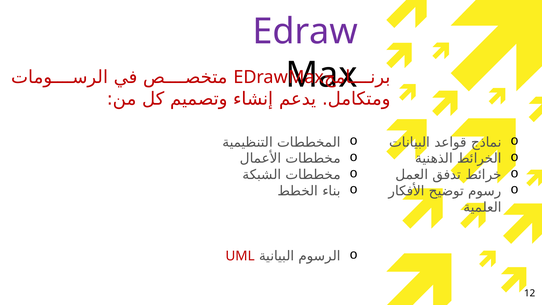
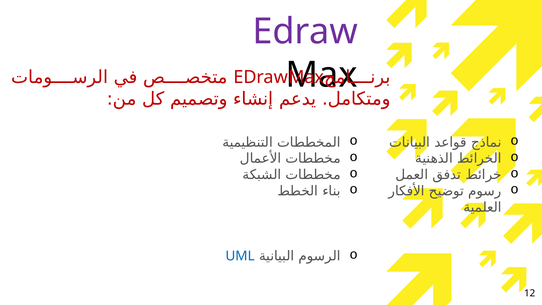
UML colour: red -> blue
